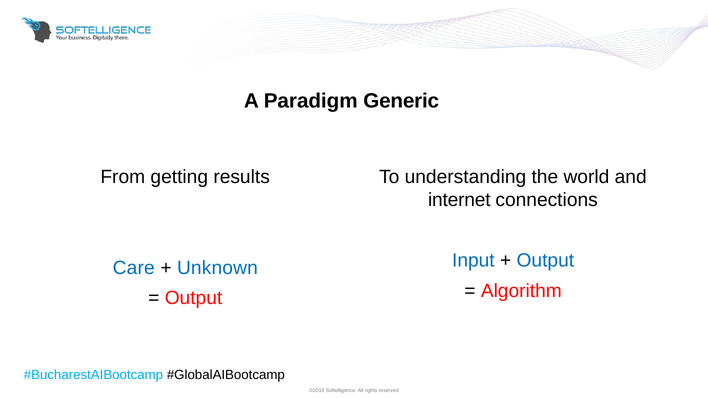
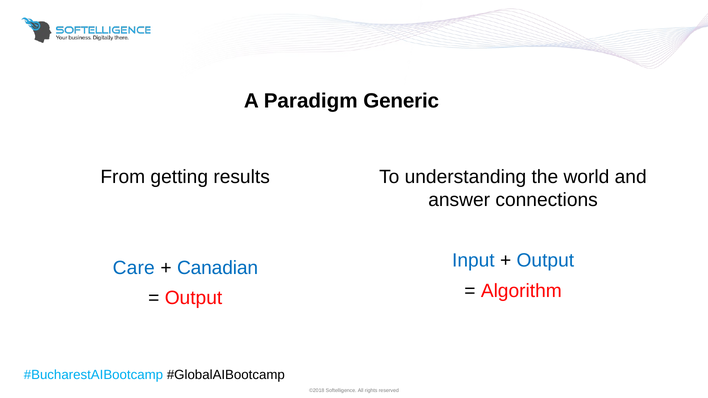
internet: internet -> answer
Unknown: Unknown -> Canadian
